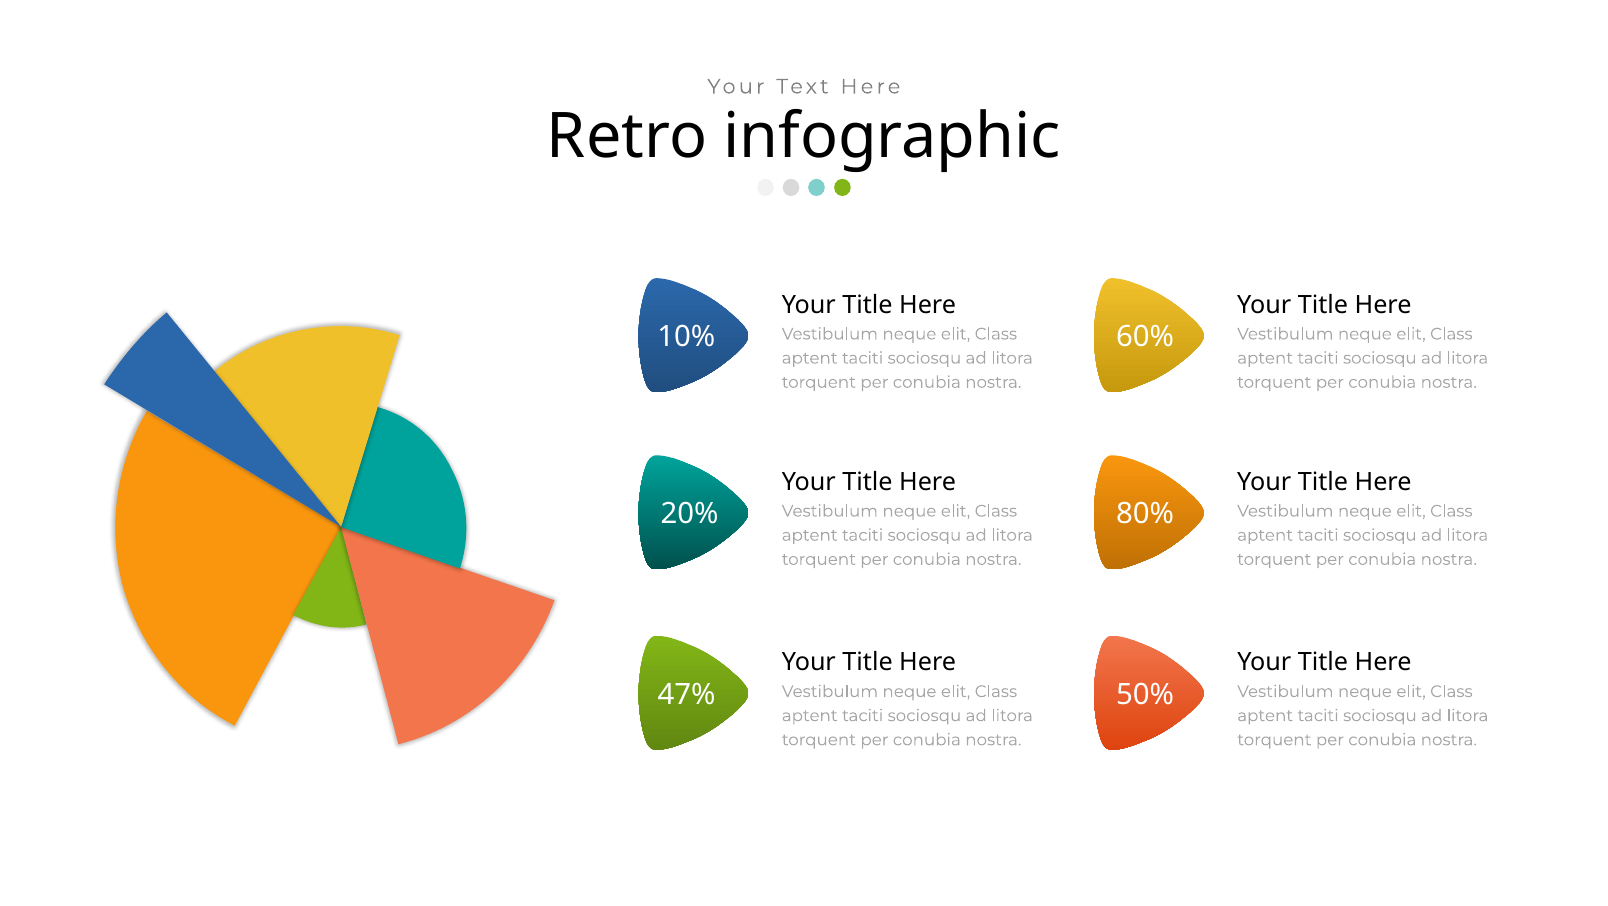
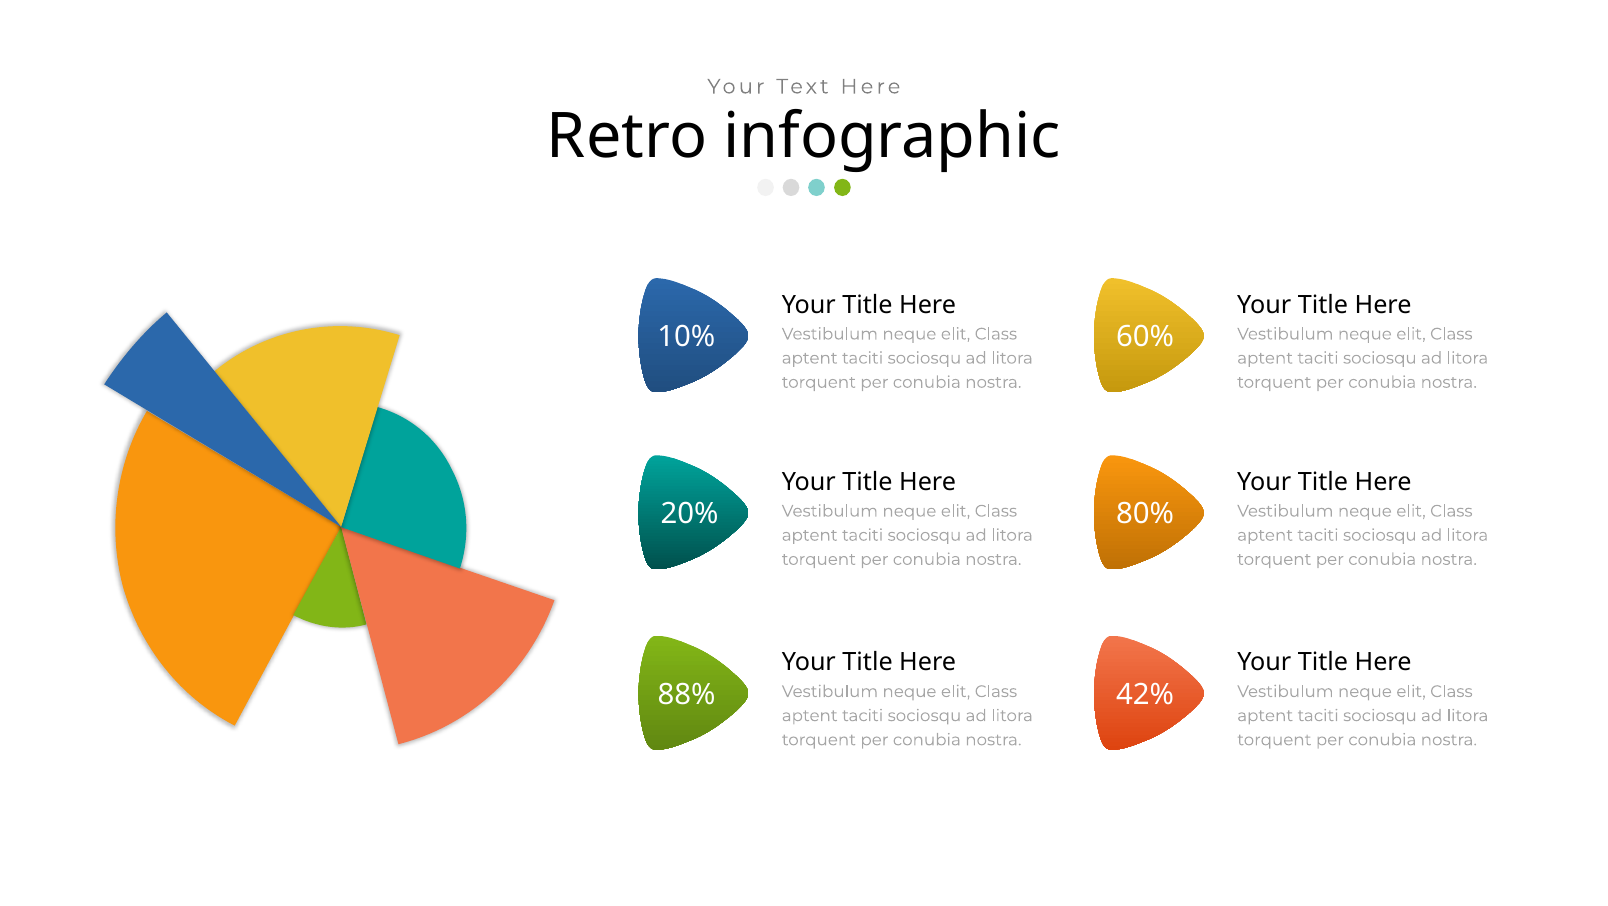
47%: 47% -> 88%
50%: 50% -> 42%
